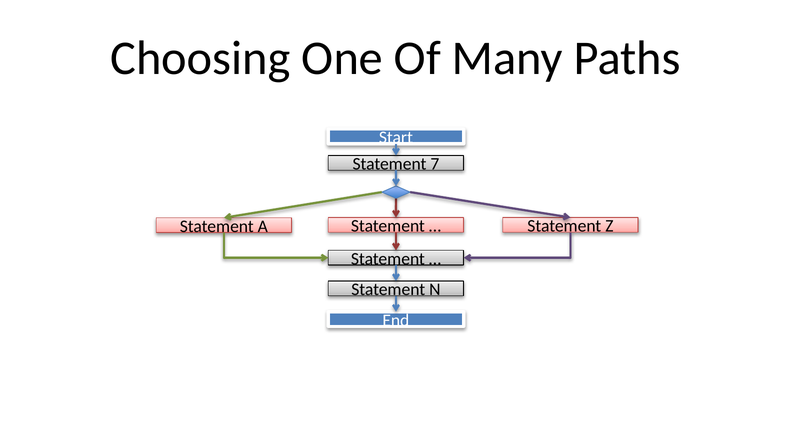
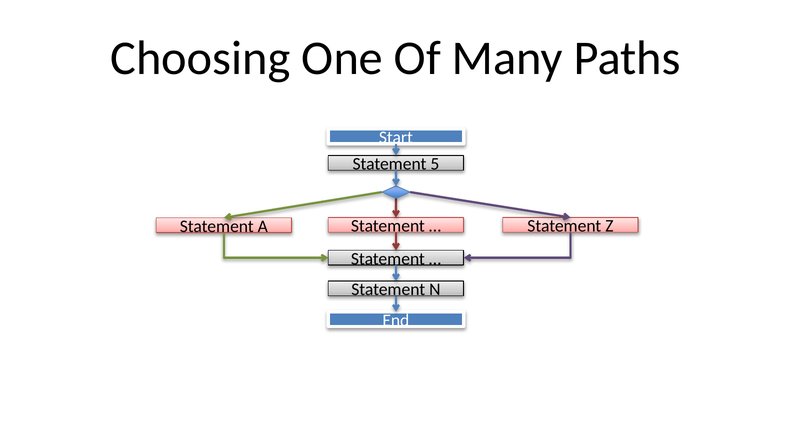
7: 7 -> 5
